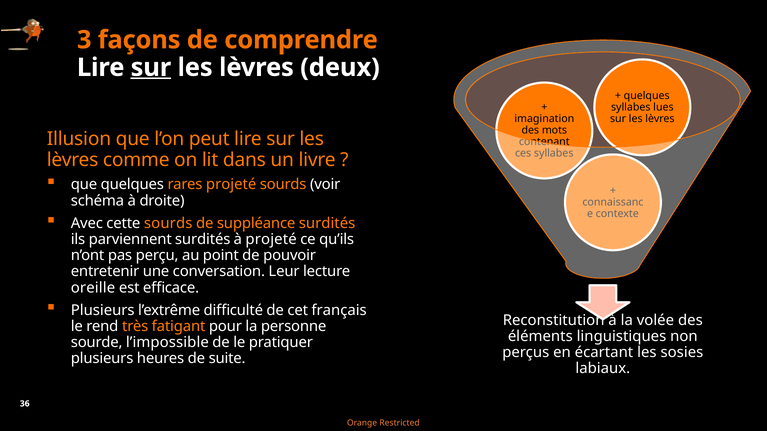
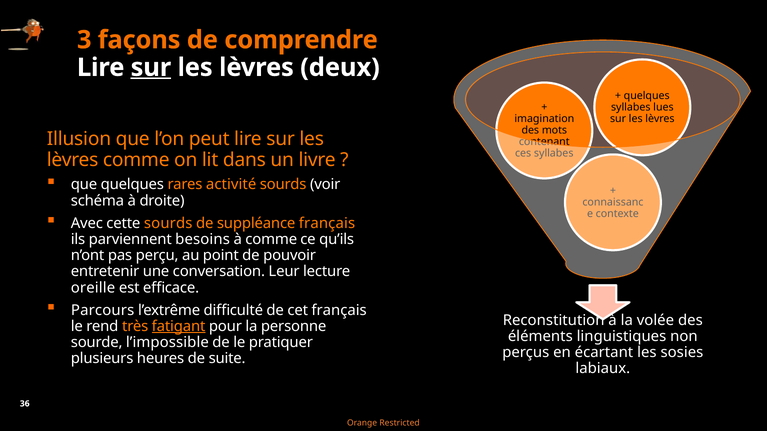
rares projeté: projeté -> activité
suppléance surdités: surdités -> français
parviennent surdités: surdités -> besoins
à projeté: projeté -> comme
Plusieurs at (103, 310): Plusieurs -> Parcours
fatigant underline: none -> present
